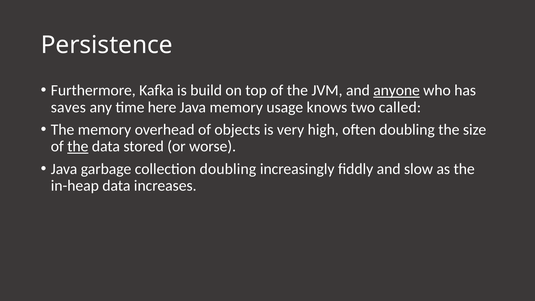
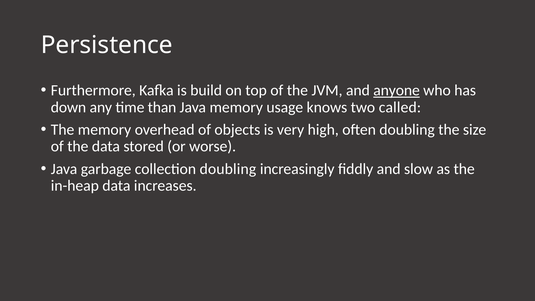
saves: saves -> down
here: here -> than
the at (78, 146) underline: present -> none
